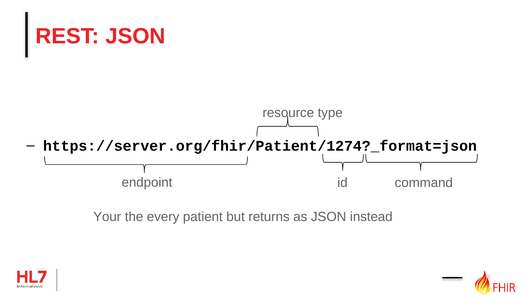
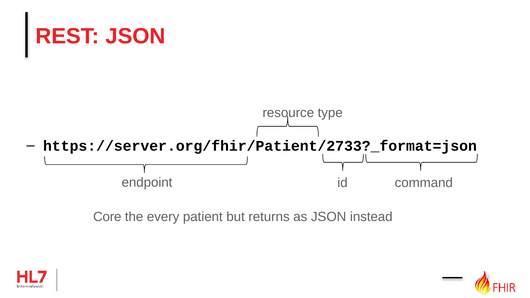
https://server.org/fhir/Patient/1274?_format=json: https://server.org/fhir/Patient/1274?_format=json -> https://server.org/fhir/Patient/2733?_format=json
Your: Your -> Core
